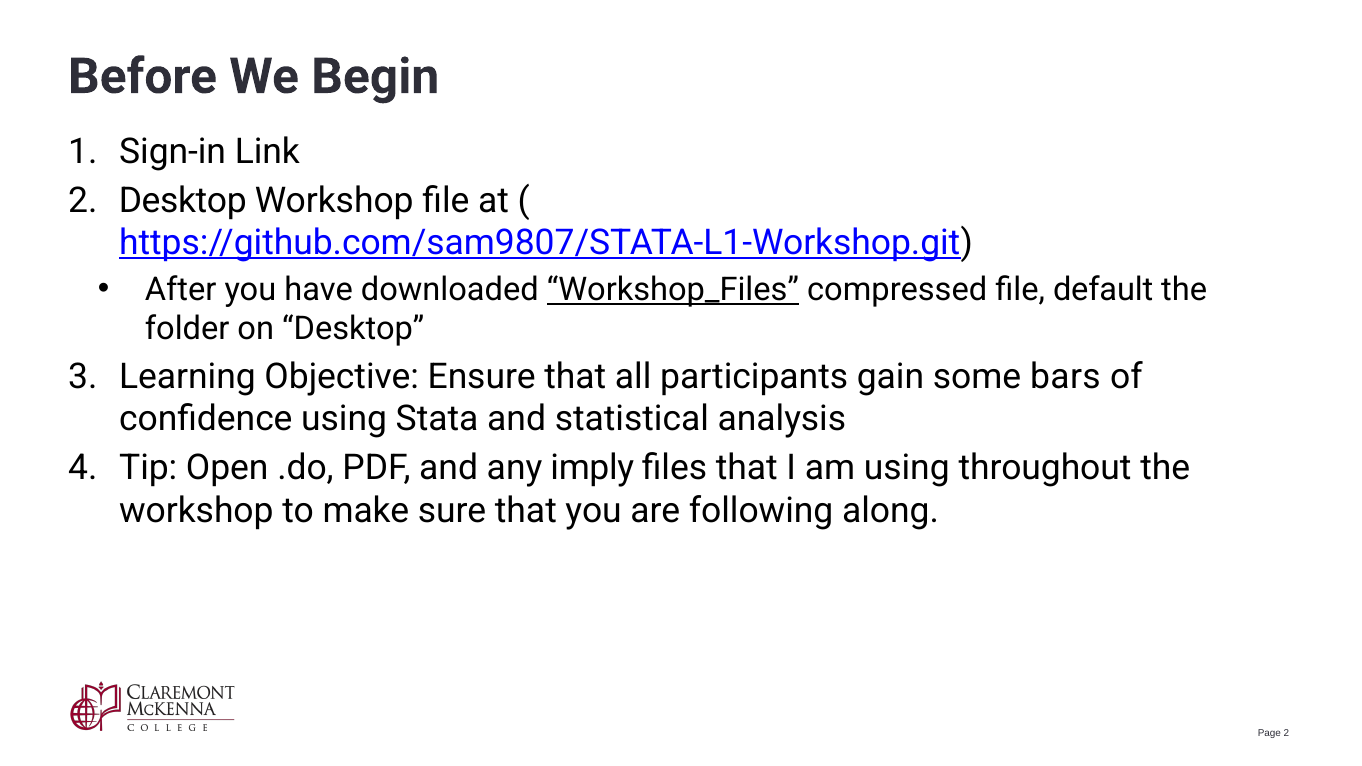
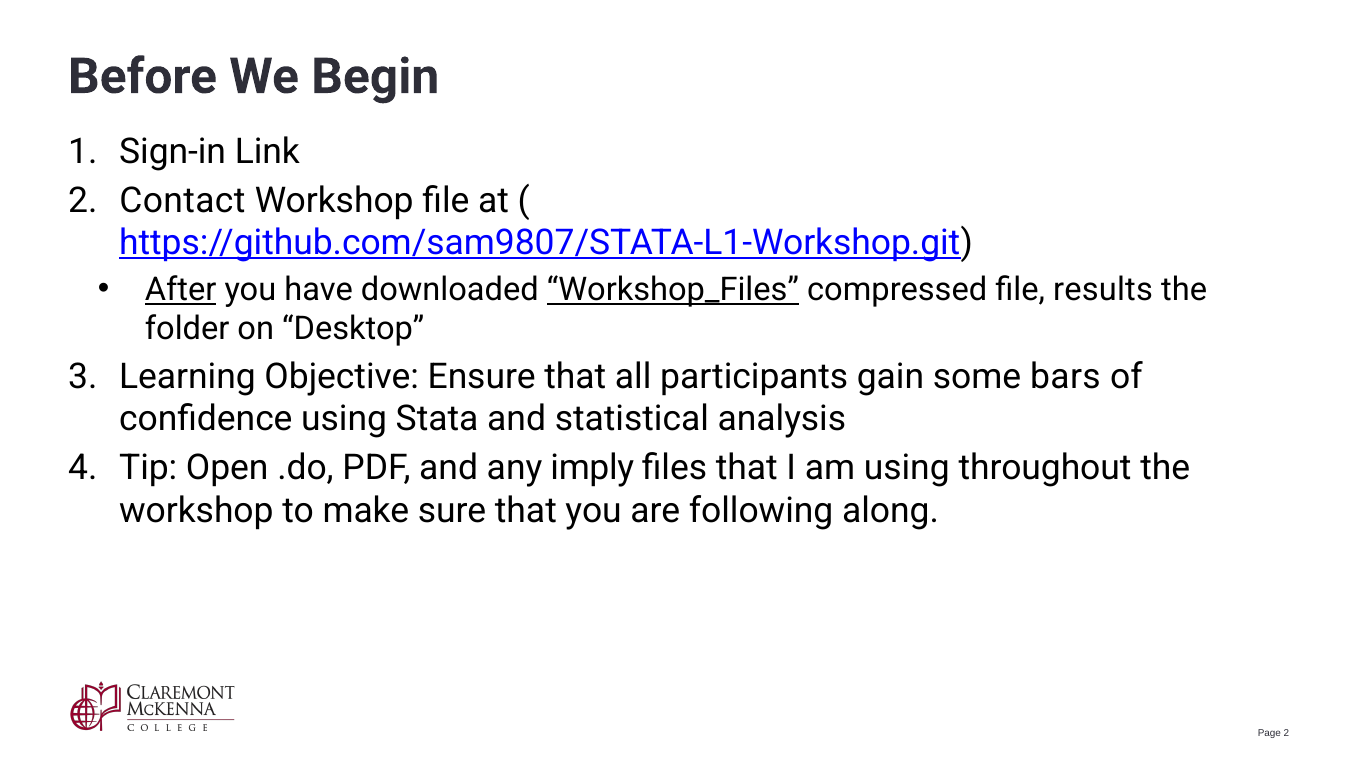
Desktop at (183, 200): Desktop -> Contact
After underline: none -> present
default: default -> results
